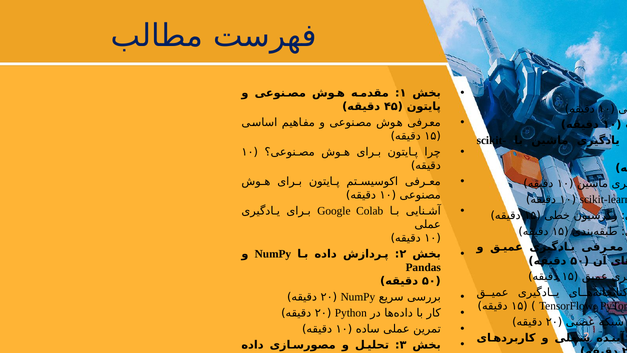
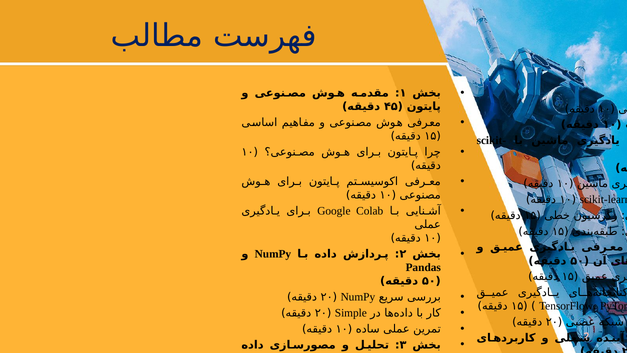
Python: Python -> Simple
